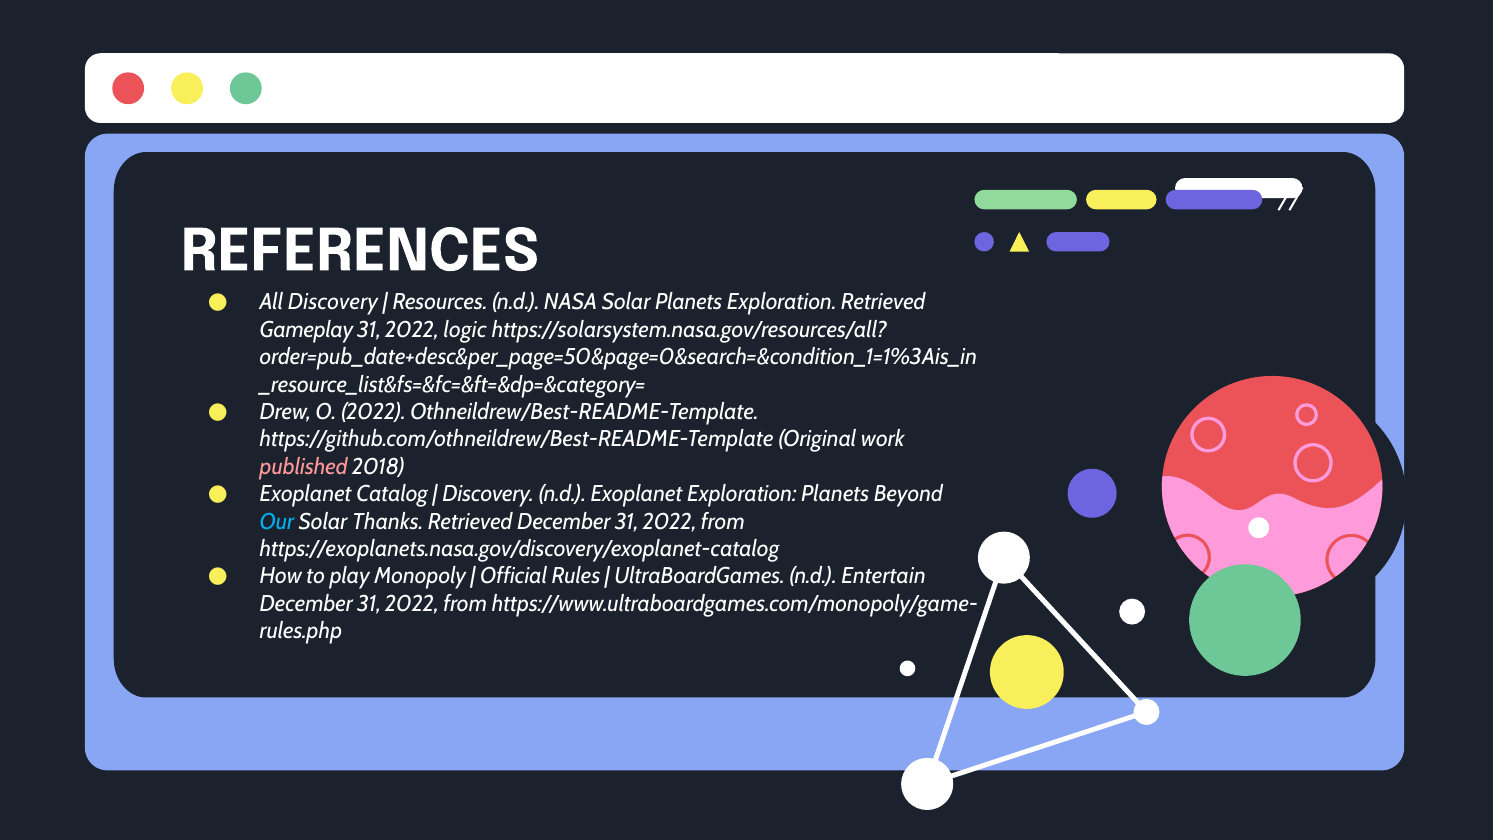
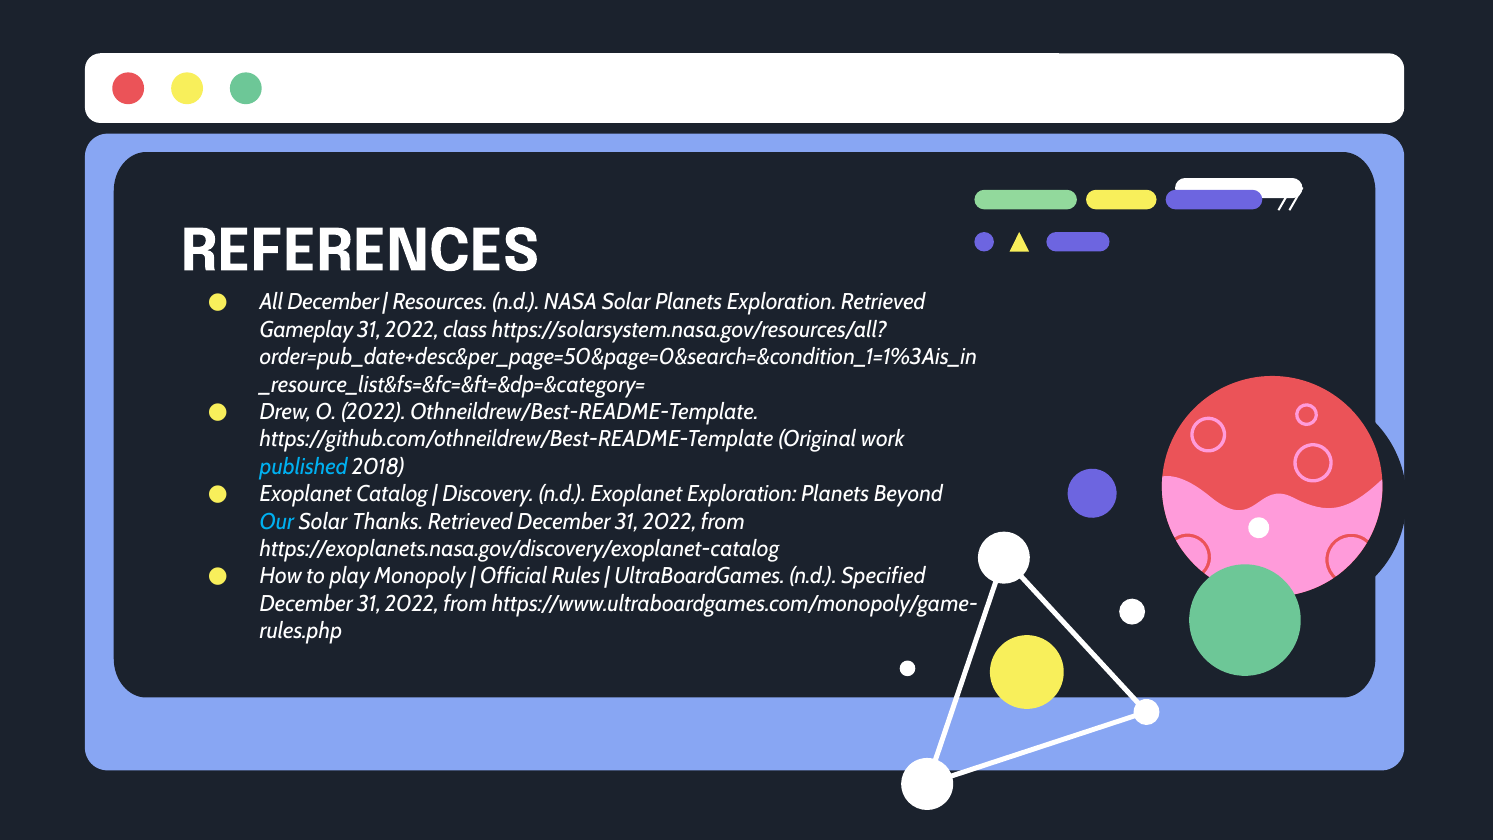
All Discovery: Discovery -> December
logic: logic -> class
published colour: pink -> light blue
Entertain: Entertain -> Specified
